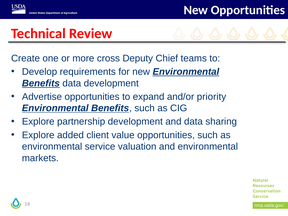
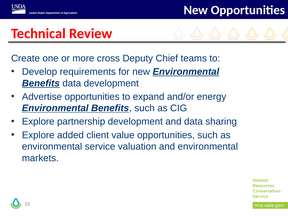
priority: priority -> energy
